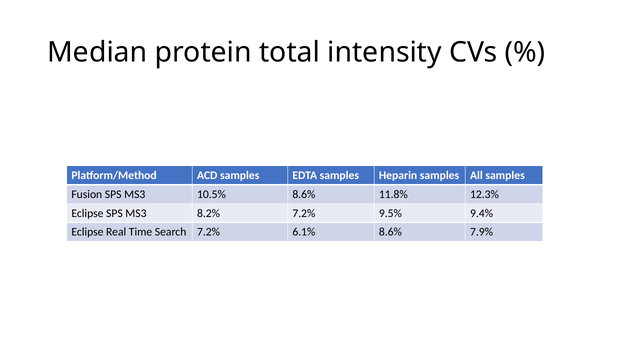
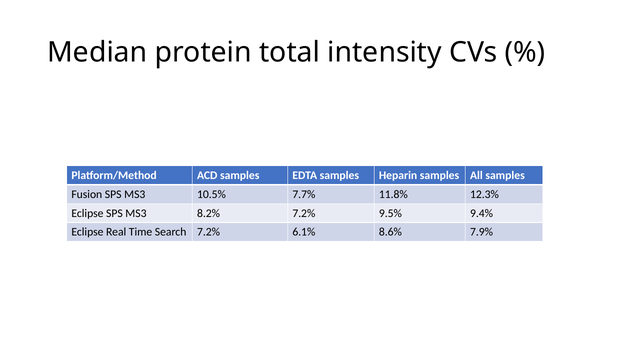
10.5% 8.6%: 8.6% -> 7.7%
